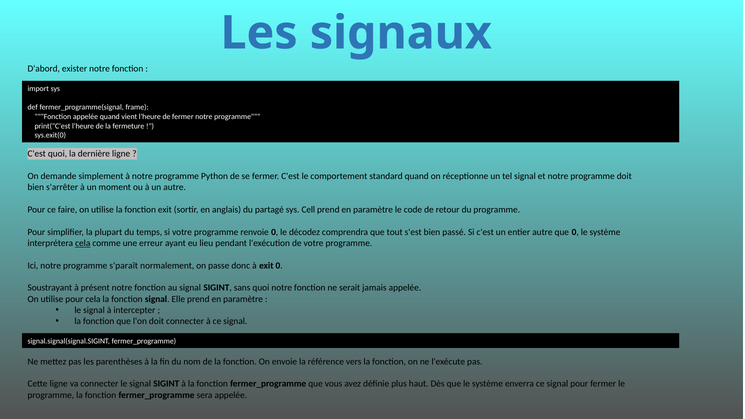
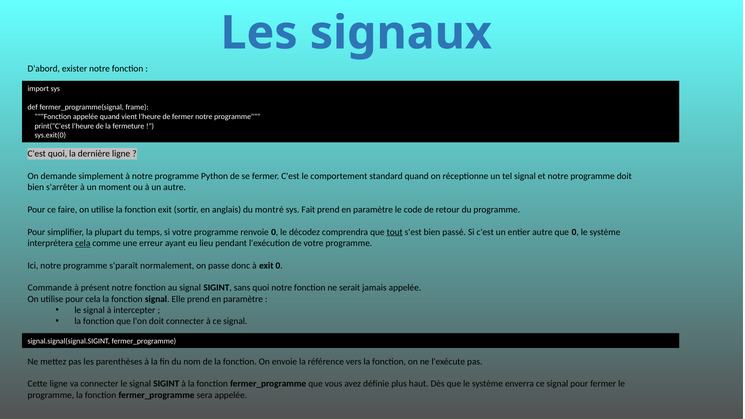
partagé: partagé -> montré
Cell: Cell -> Fait
tout underline: none -> present
Soustrayant: Soustrayant -> Commande
